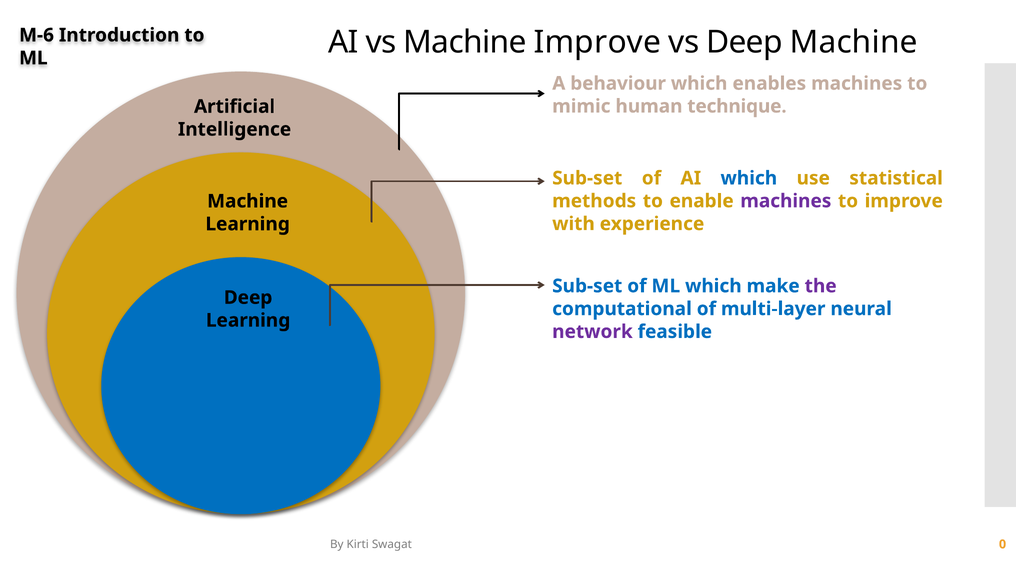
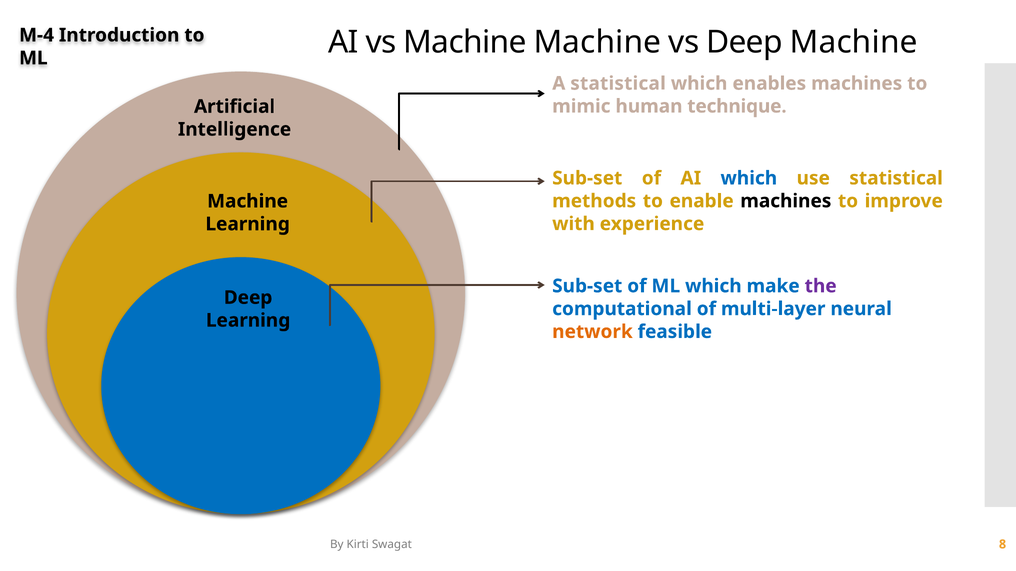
M-6: M-6 -> M-4
Machine Improve: Improve -> Machine
A behaviour: behaviour -> statistical
machines at (786, 201) colour: purple -> black
network colour: purple -> orange
0: 0 -> 8
